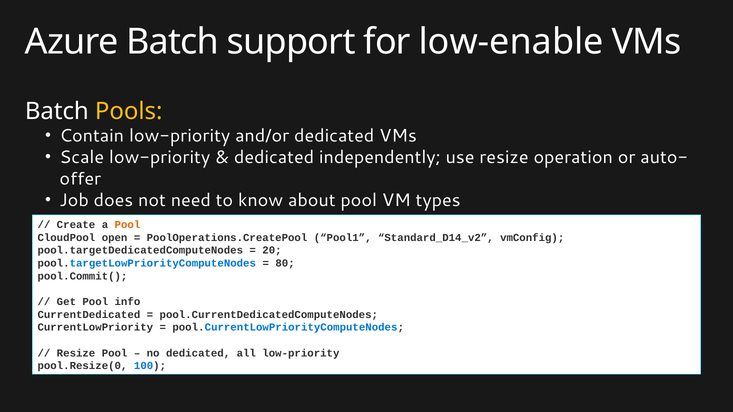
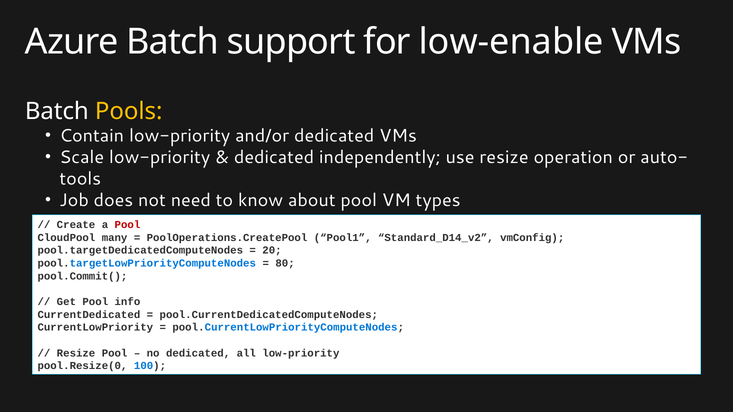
offer: offer -> tools
Pool at (127, 225) colour: orange -> red
open: open -> many
